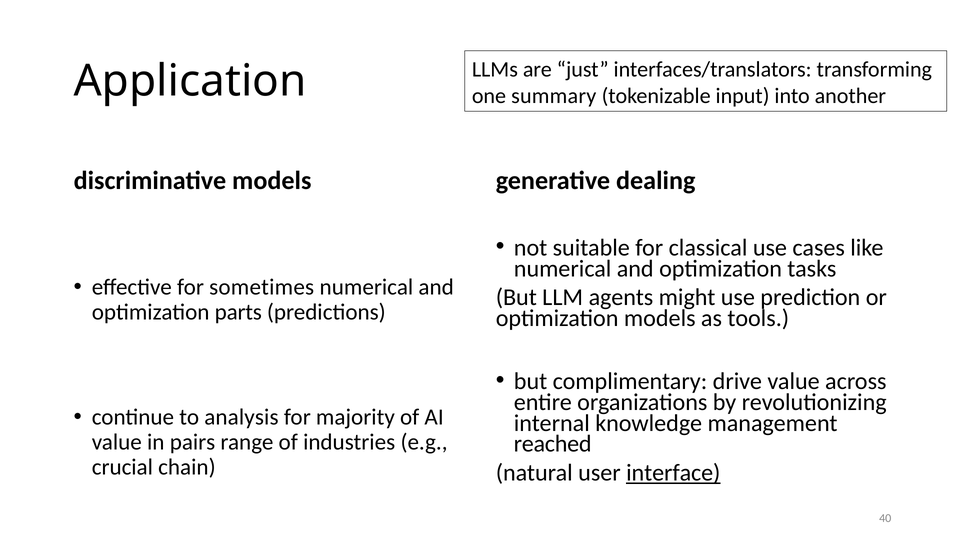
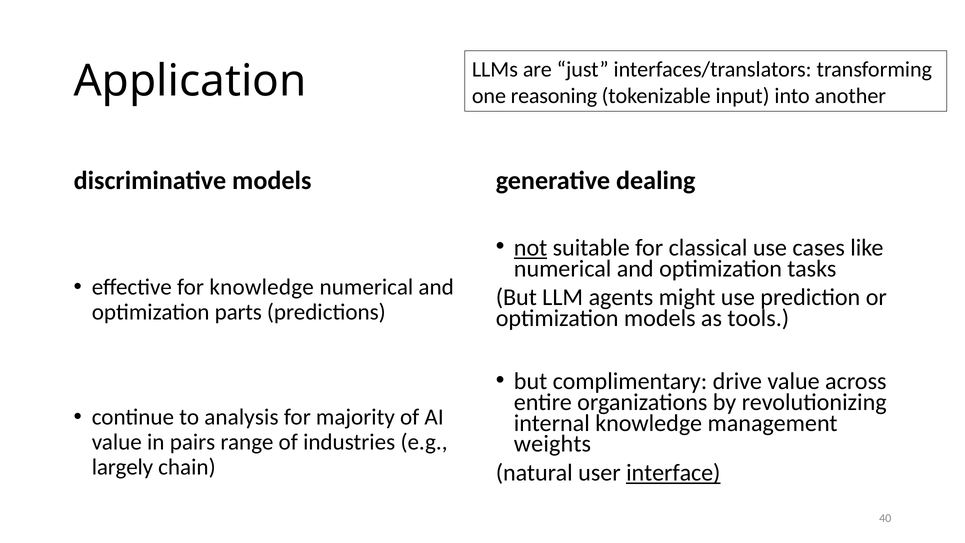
summary: summary -> reasoning
not underline: none -> present
for sometimes: sometimes -> knowledge
reached: reached -> weights
crucial: crucial -> largely
